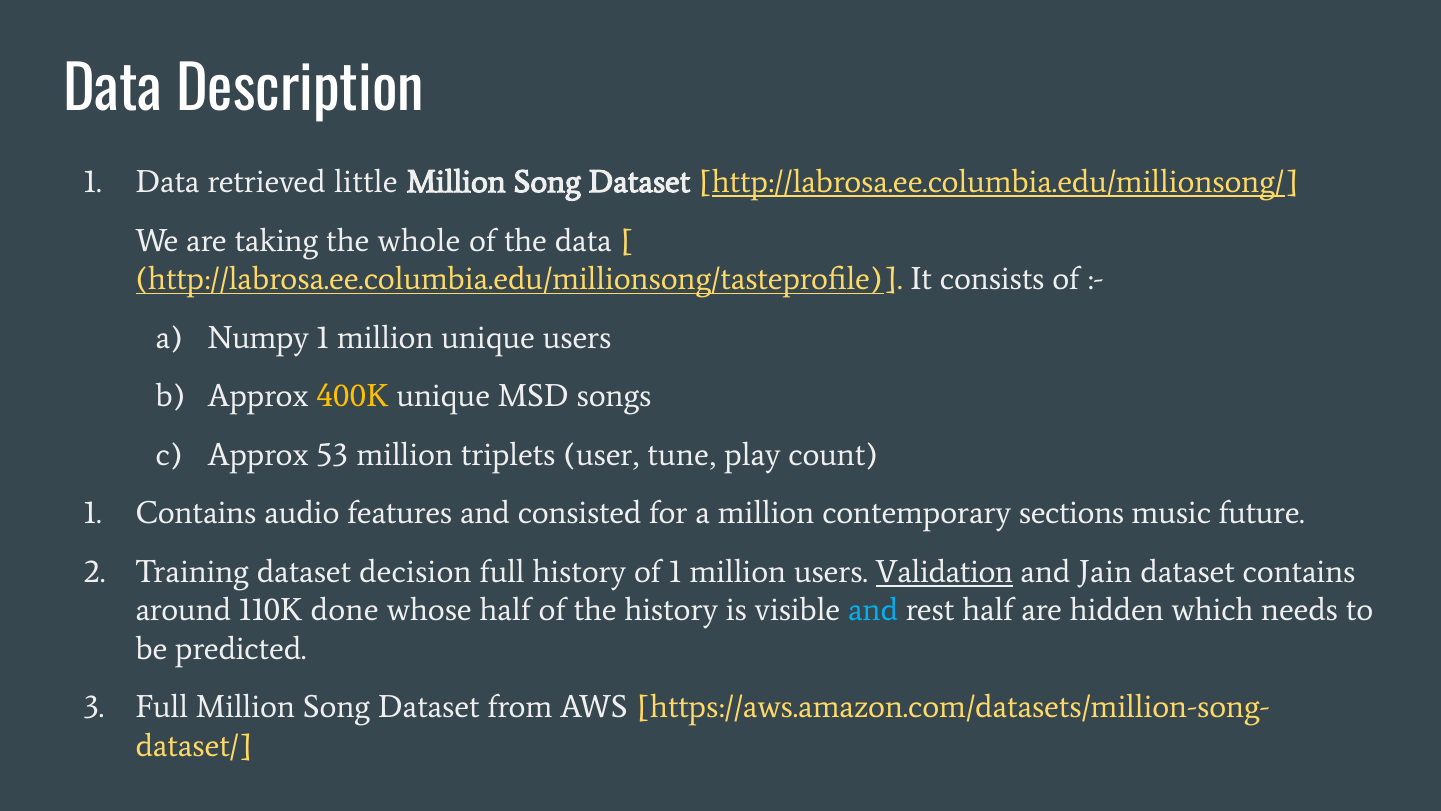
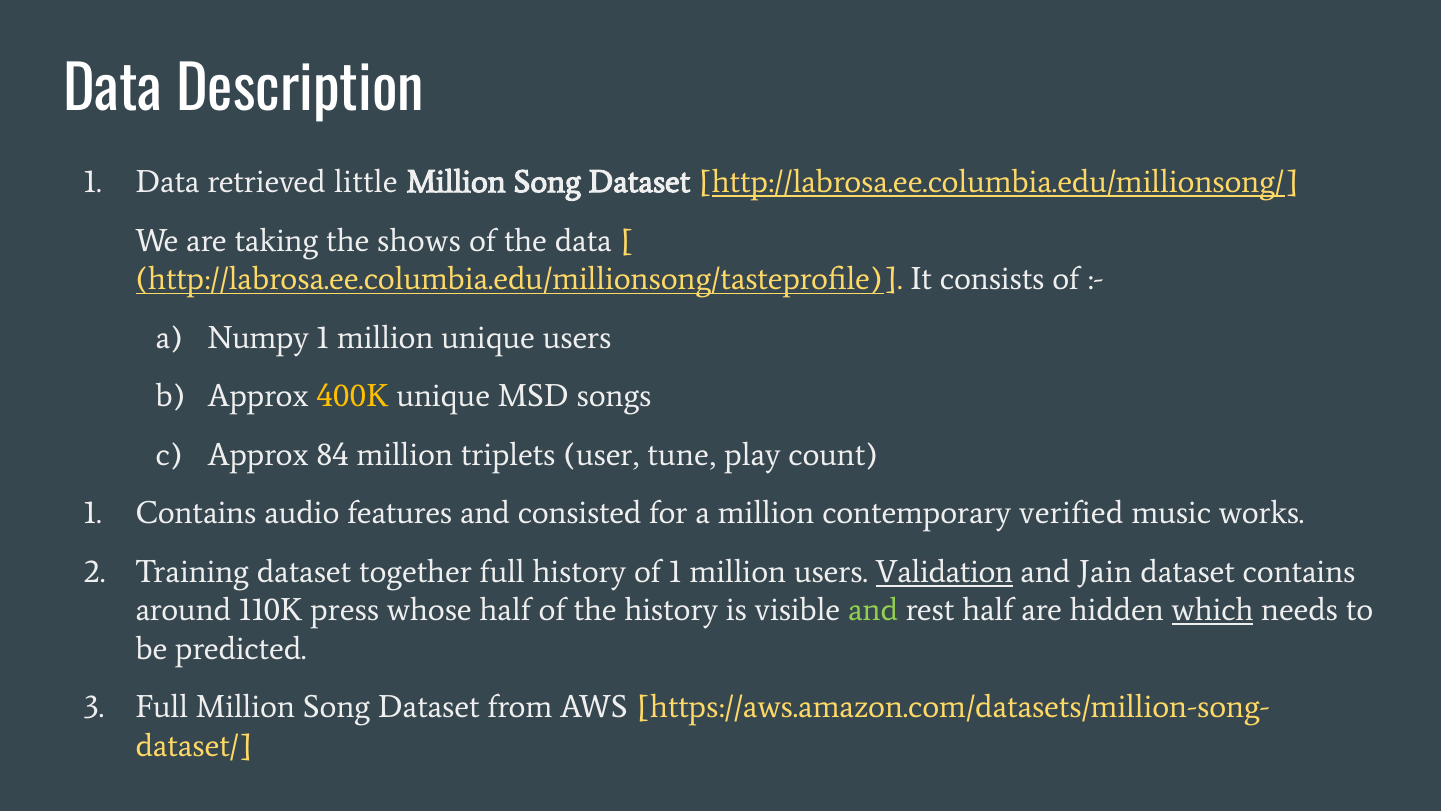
whole: whole -> shows
53: 53 -> 84
sections: sections -> verified
future: future -> works
decision: decision -> together
done: done -> press
and at (873, 610) colour: light blue -> light green
which underline: none -> present
